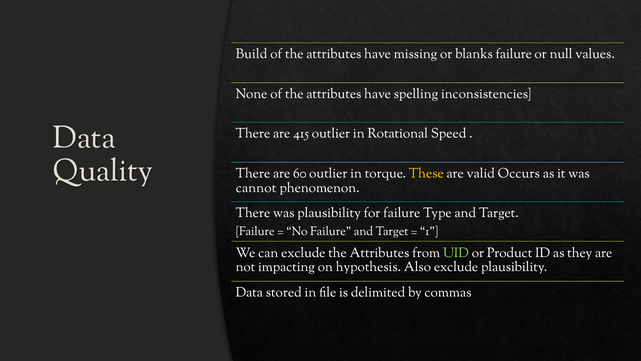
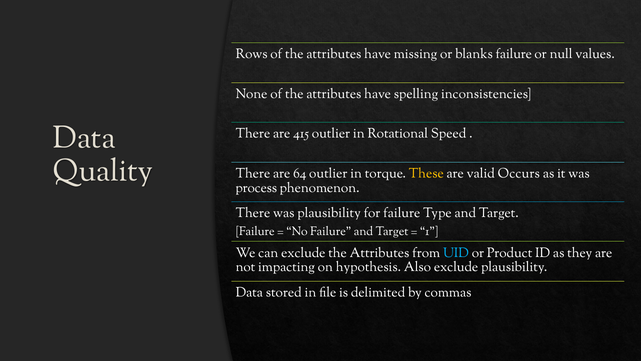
Build: Build -> Rows
60: 60 -> 64
cannot: cannot -> process
UID colour: light green -> light blue
